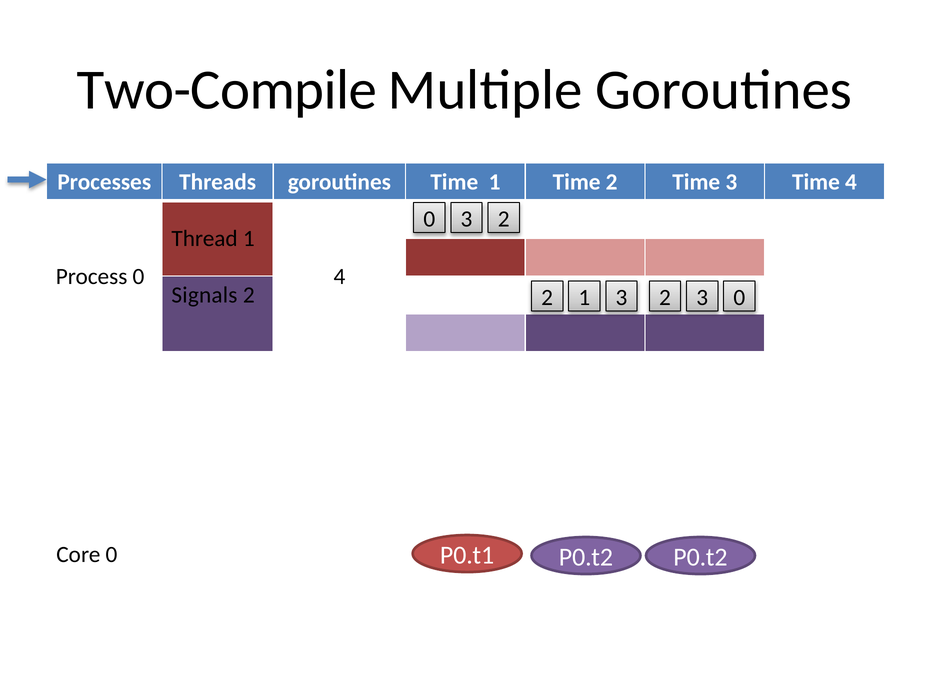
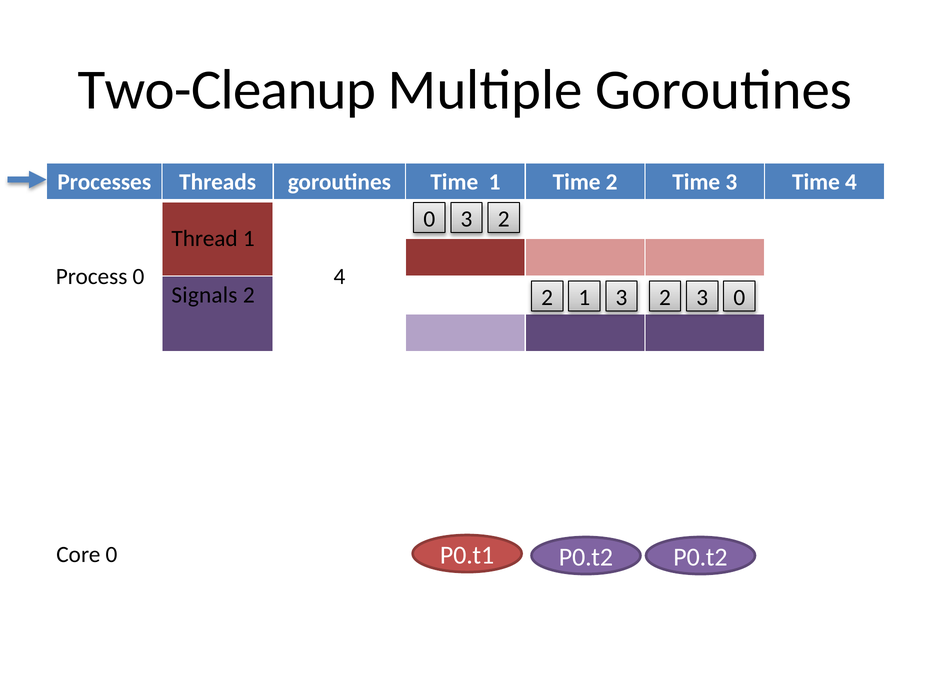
Two-Compile: Two-Compile -> Two-Cleanup
